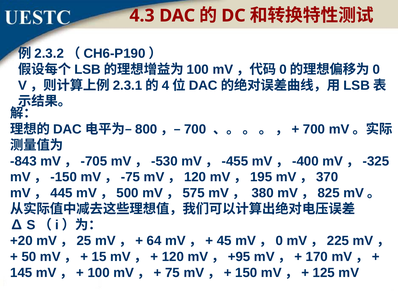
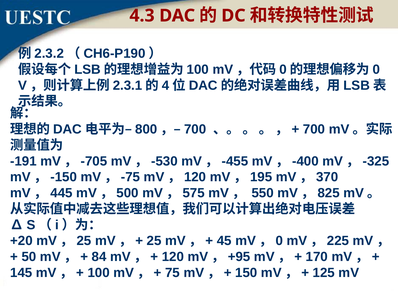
-843: -843 -> -191
380: 380 -> 550
64: 64 -> 25
15: 15 -> 84
